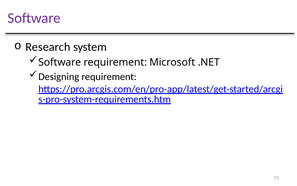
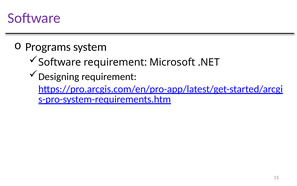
Research: Research -> Programs
